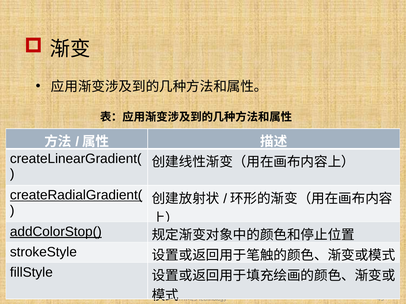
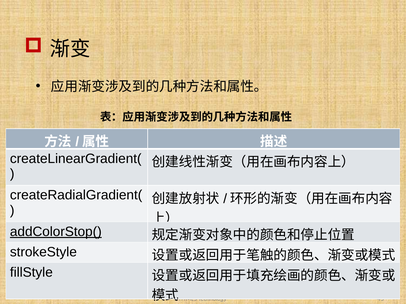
createRadialGradient( underline: present -> none
